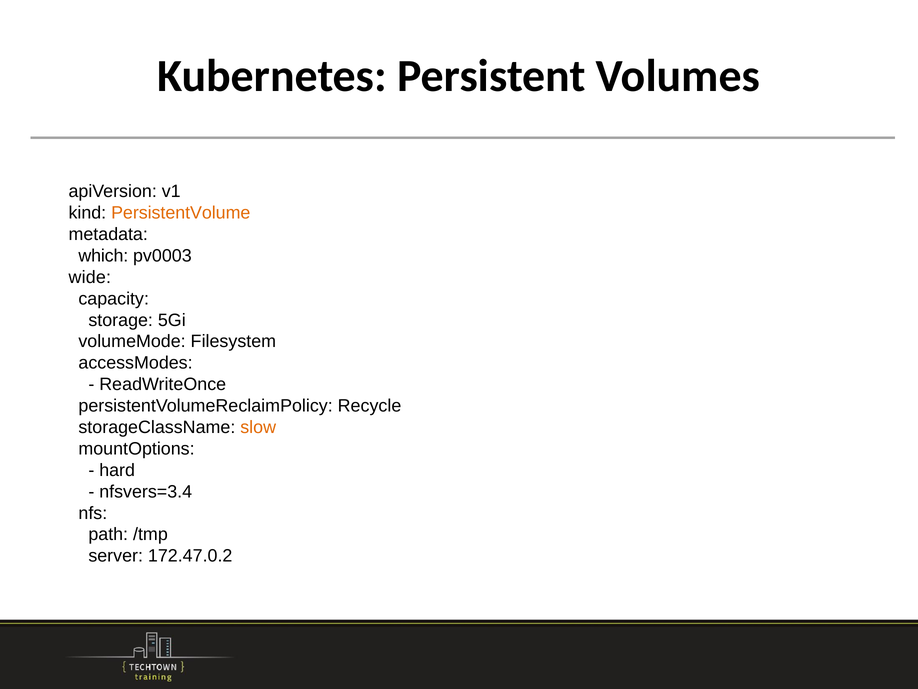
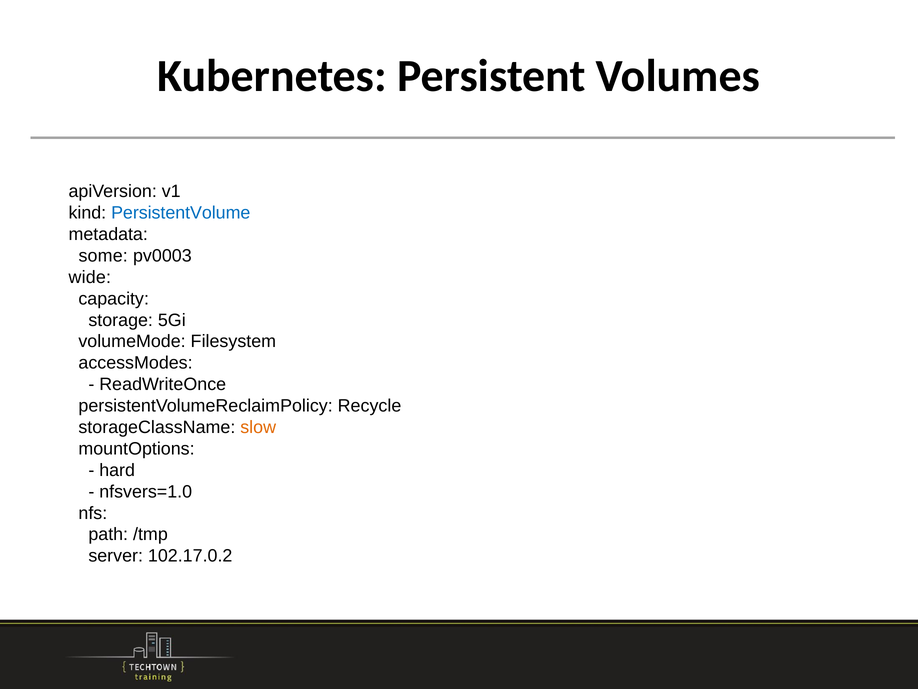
PersistentVolume colour: orange -> blue
which: which -> some
nfsvers=3.4: nfsvers=3.4 -> nfsvers=1.0
172.47.0.2: 172.47.0.2 -> 102.17.0.2
